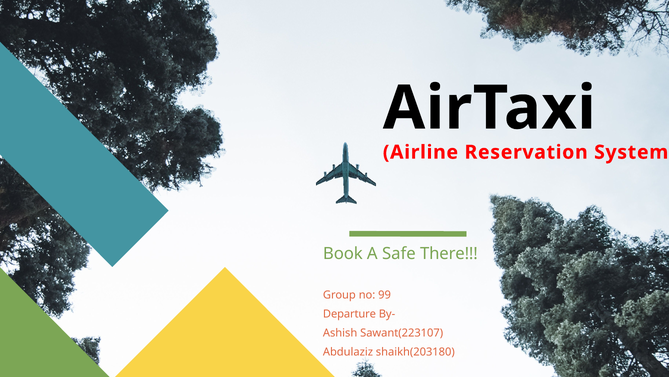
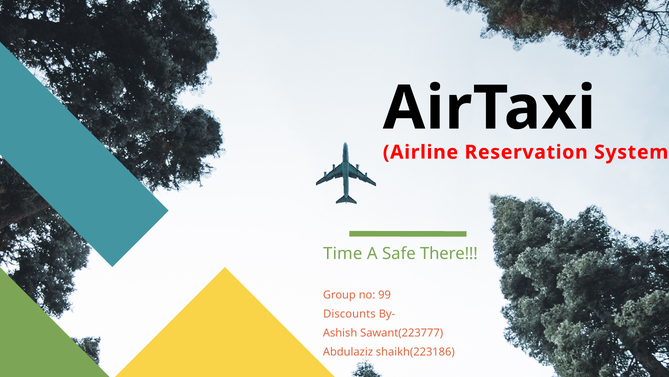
Book: Book -> Time
Departure: Departure -> Discounts
Sawant(223107: Sawant(223107 -> Sawant(223777
shaikh(203180: shaikh(203180 -> shaikh(223186
